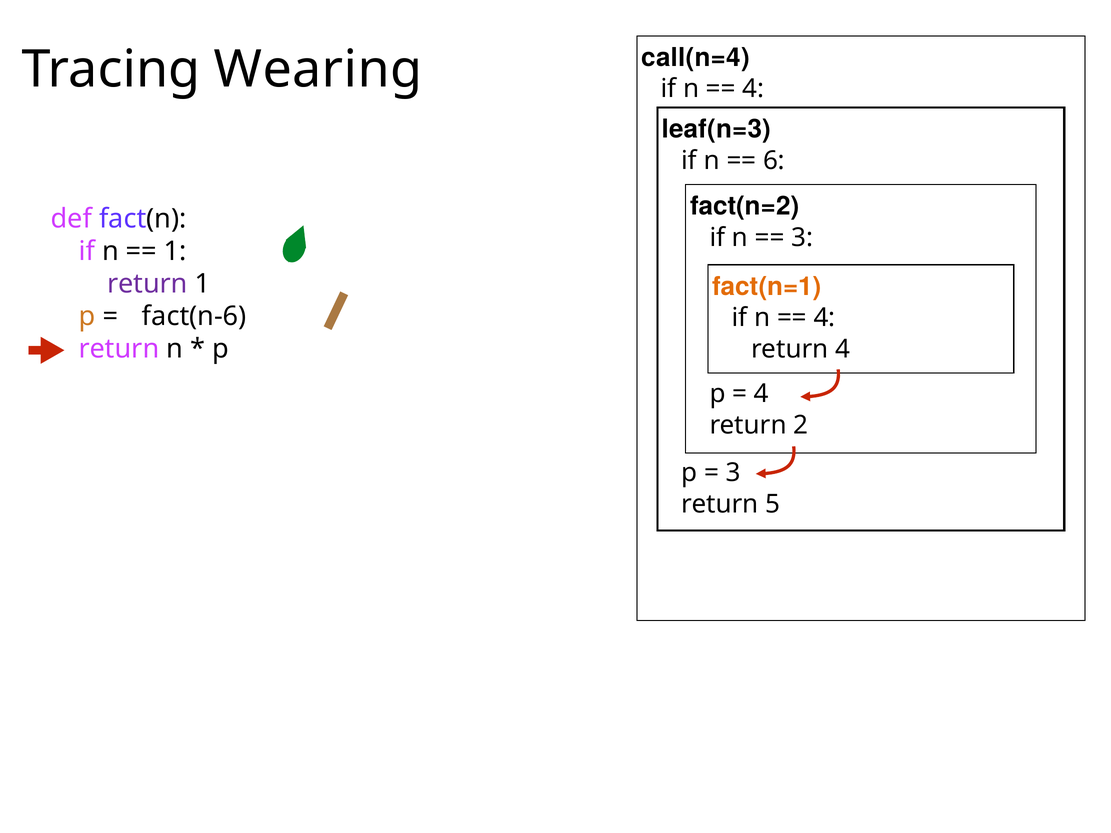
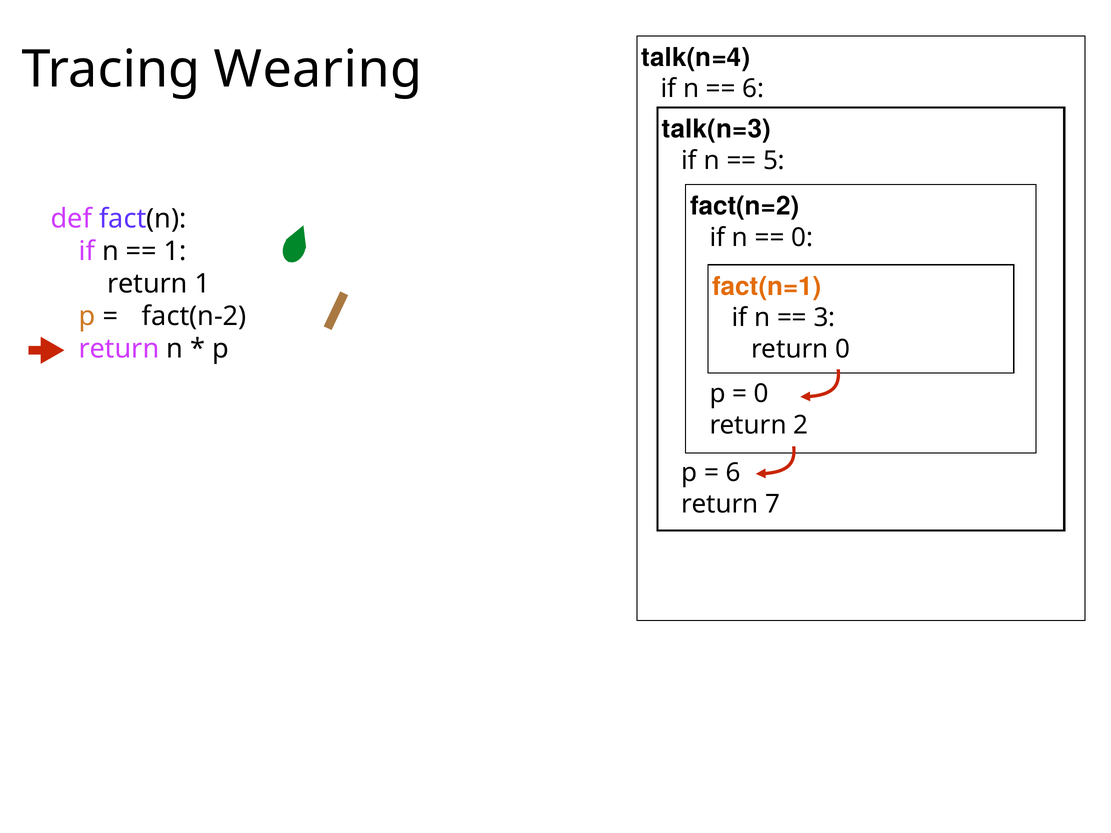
call(n=4: call(n=4 -> talk(n=4
4 at (753, 89): 4 -> 6
leaf(n=3: leaf(n=3 -> talk(n=3
6: 6 -> 5
3 at (802, 238): 3 -> 0
return at (147, 284) colour: purple -> black
fact(n-6: fact(n-6 -> fact(n-2
4 at (824, 318): 4 -> 3
return 4: 4 -> 0
4 at (761, 394): 4 -> 0
3 at (733, 473): 3 -> 6
5: 5 -> 7
